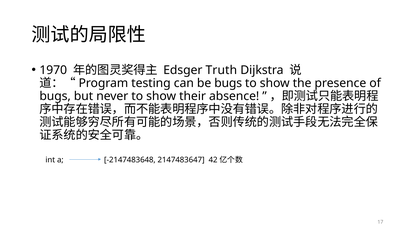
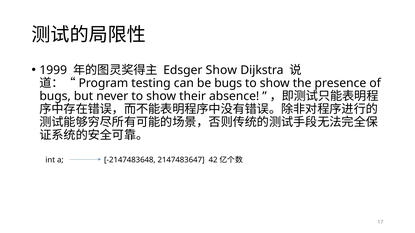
1970: 1970 -> 1999
Edsger Truth: Truth -> Show
